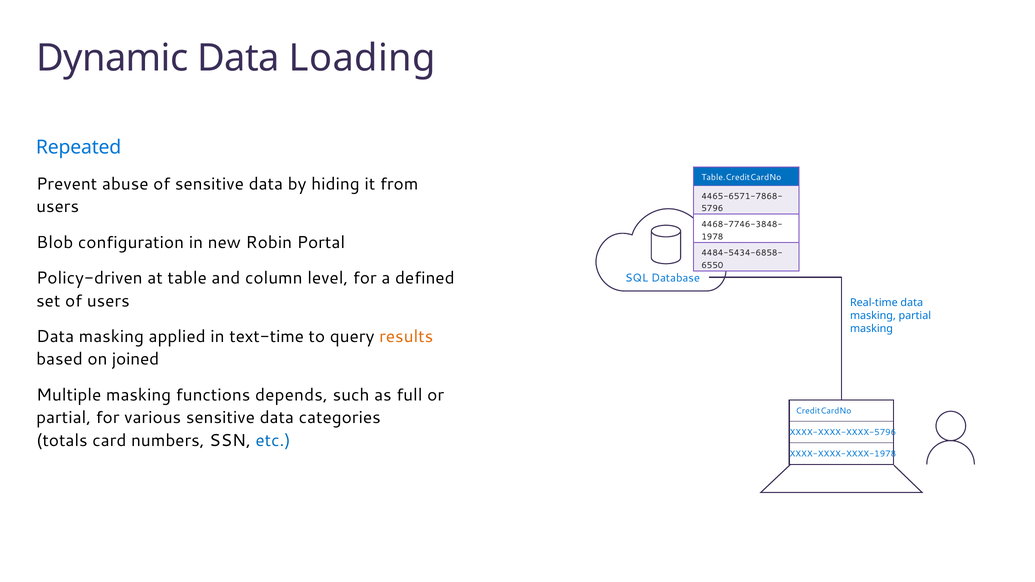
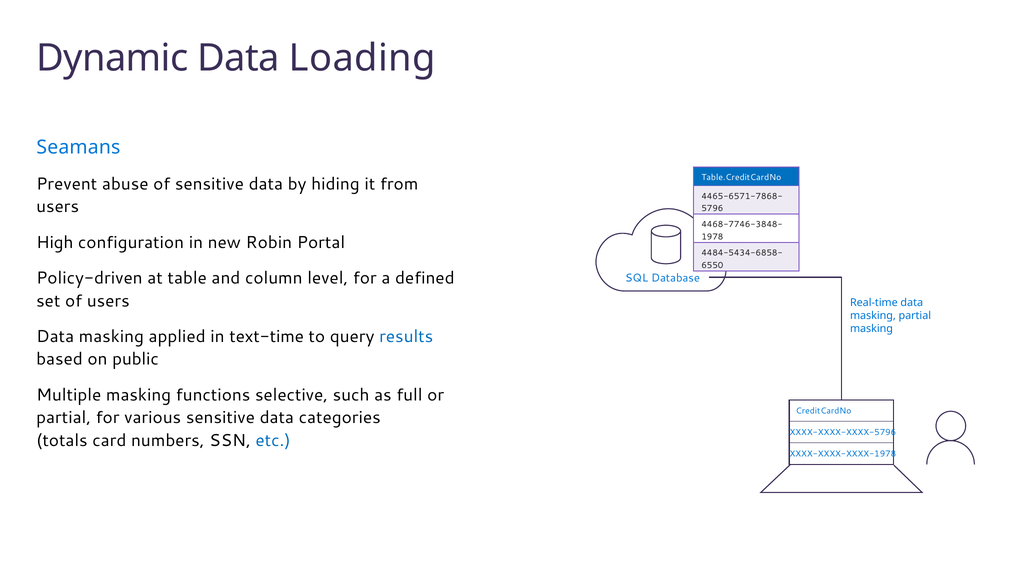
Repeated: Repeated -> Seamans
Blob: Blob -> High
results colour: orange -> blue
joined: joined -> public
depends: depends -> selective
